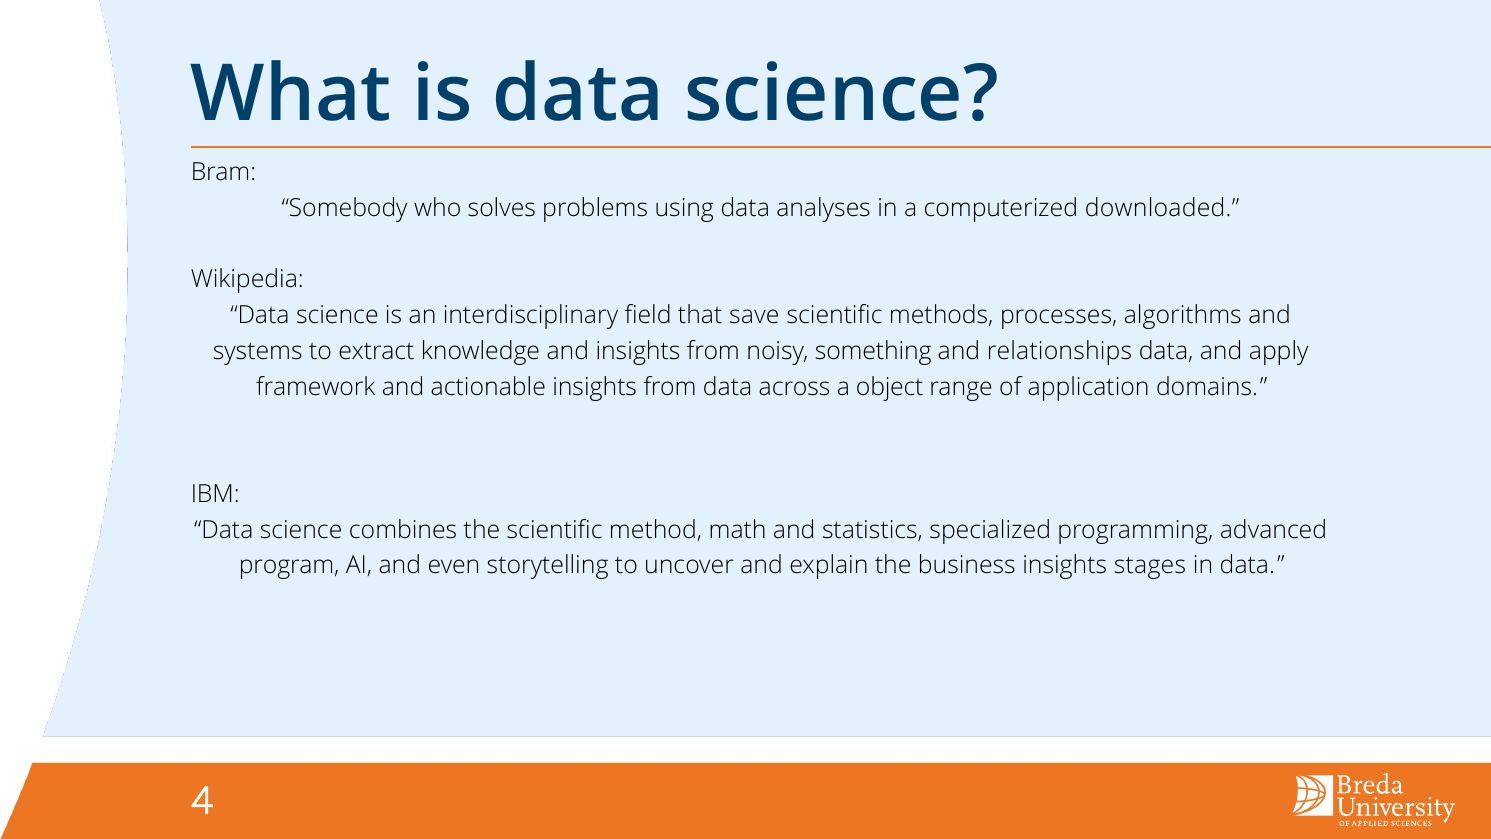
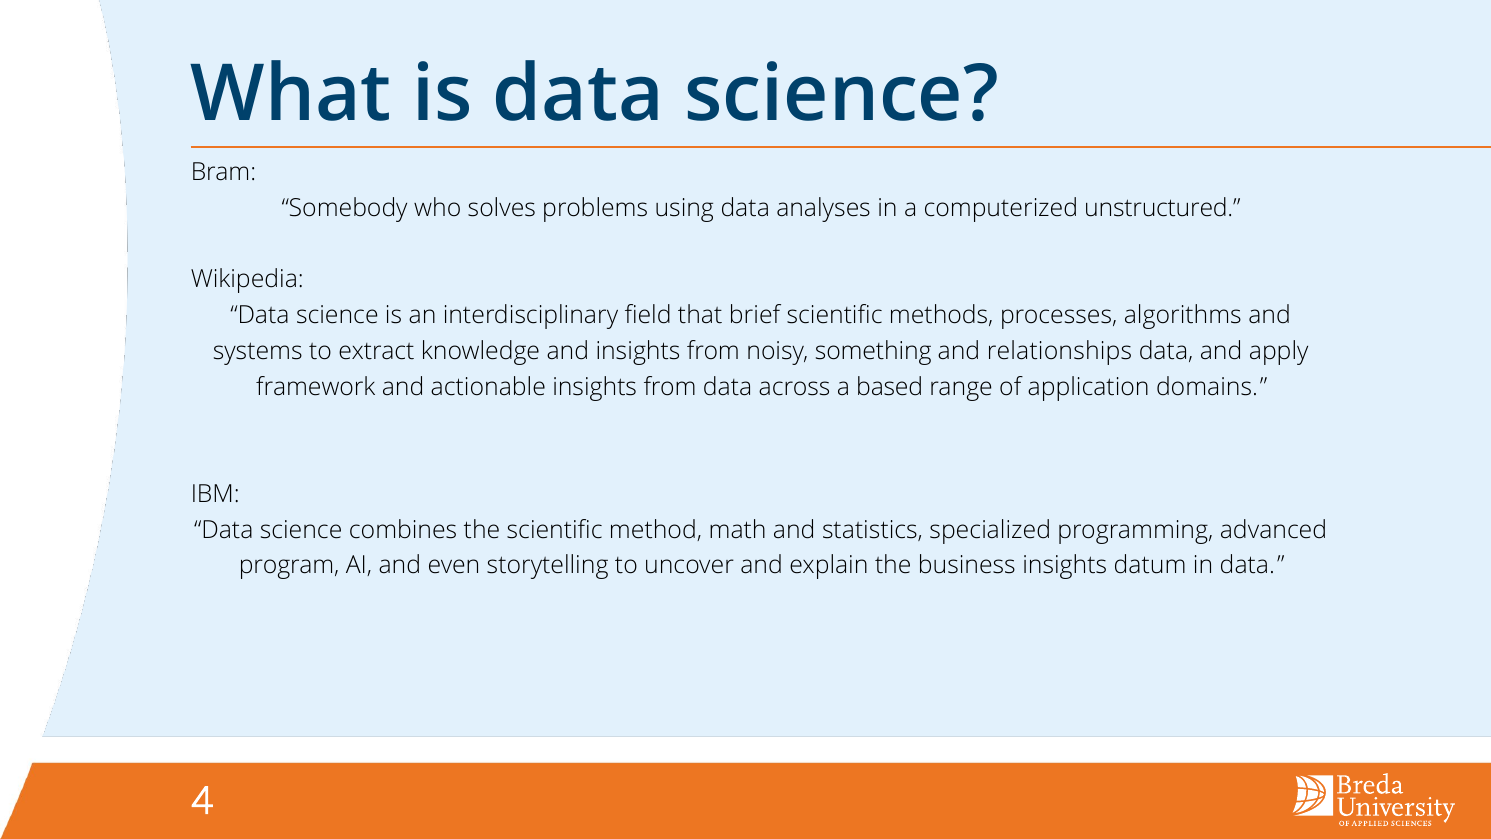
downloaded: downloaded -> unstructured
save: save -> brief
object: object -> based
stages: stages -> datum
